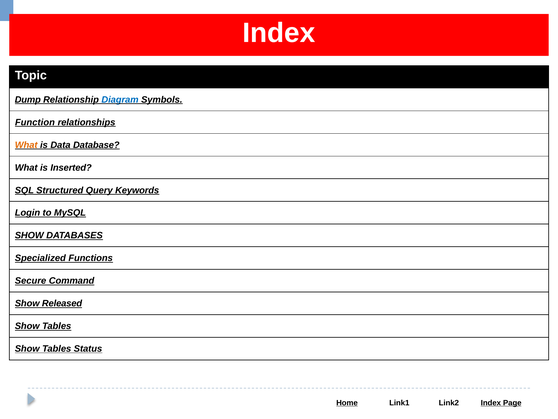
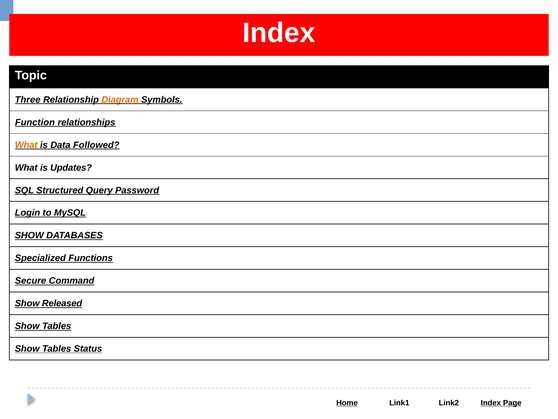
Dump: Dump -> Three
Diagram colour: blue -> orange
Database: Database -> Followed
Inserted: Inserted -> Updates
Keywords: Keywords -> Password
